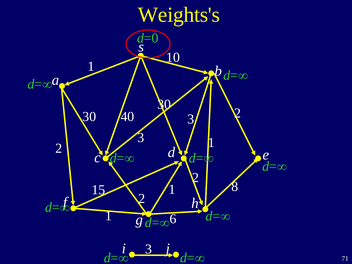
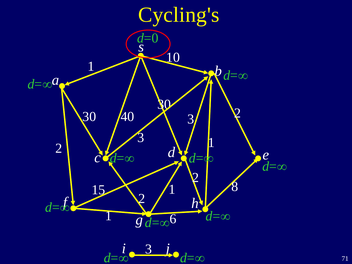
Weights's: Weights's -> Cycling's
